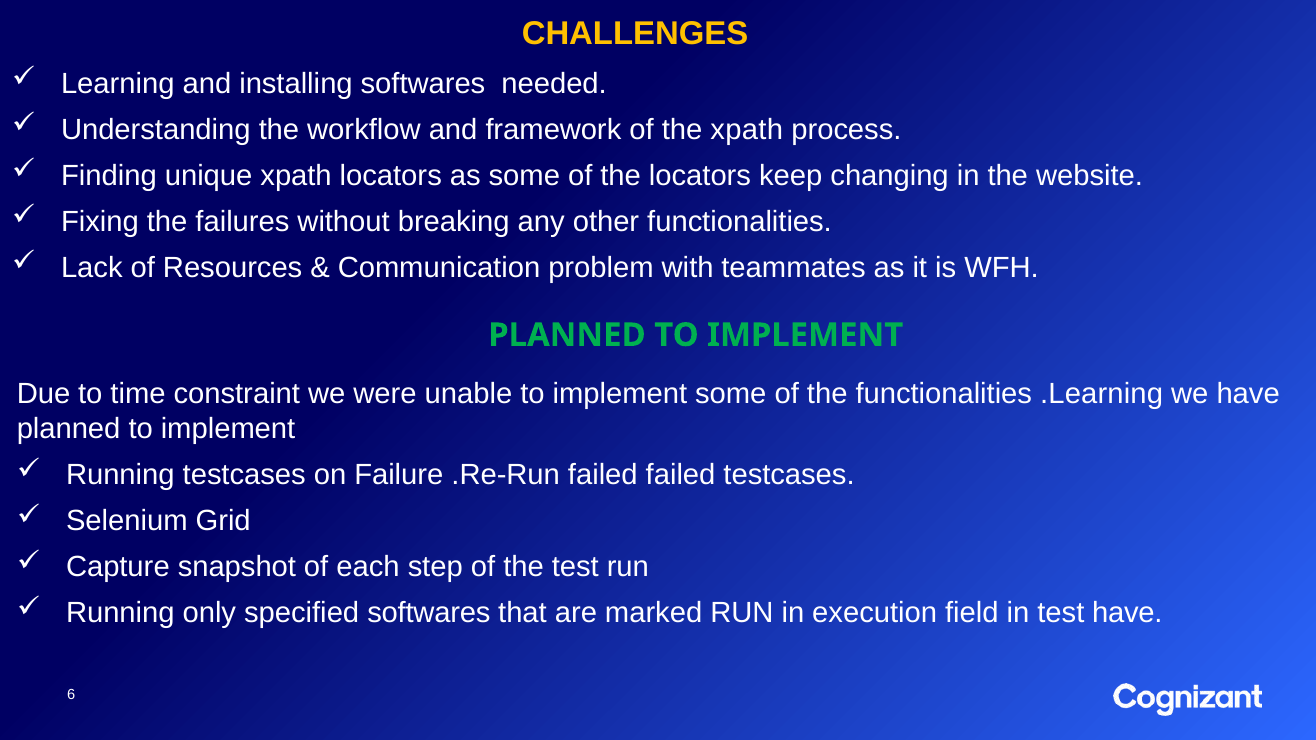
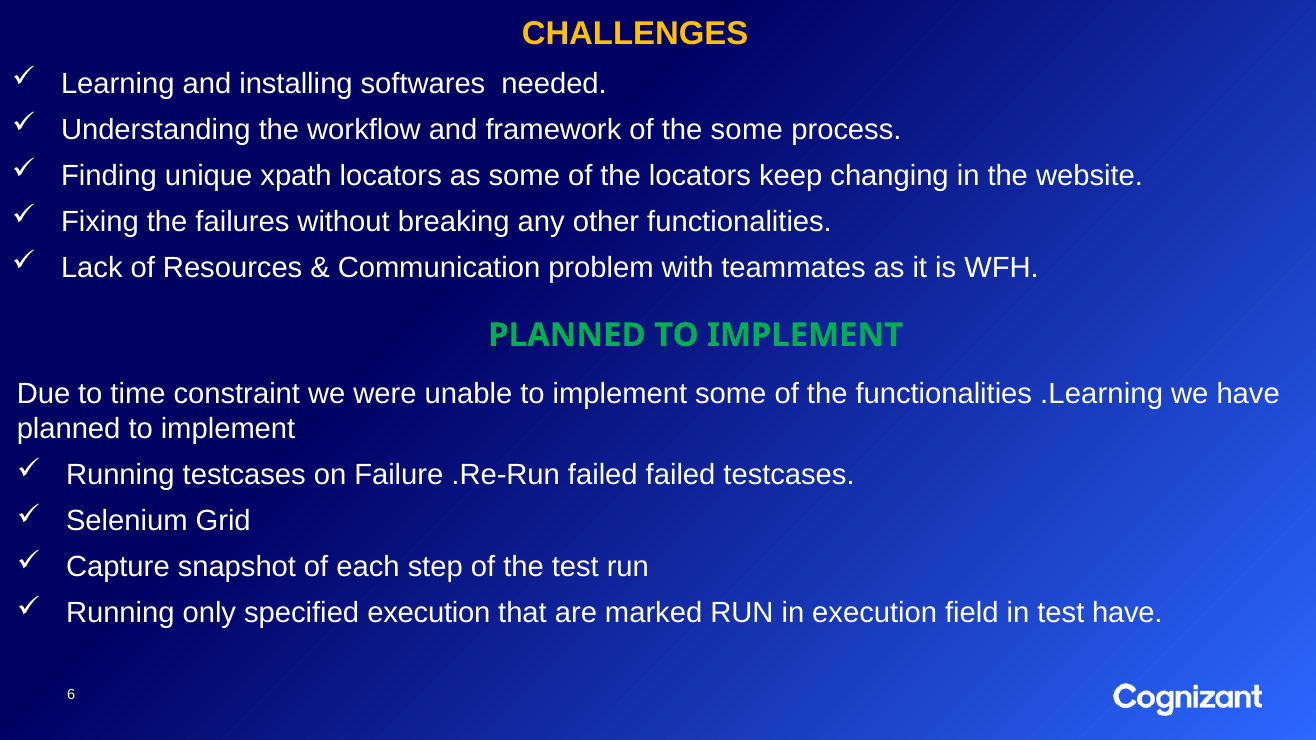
the xpath: xpath -> some
specified softwares: softwares -> execution
